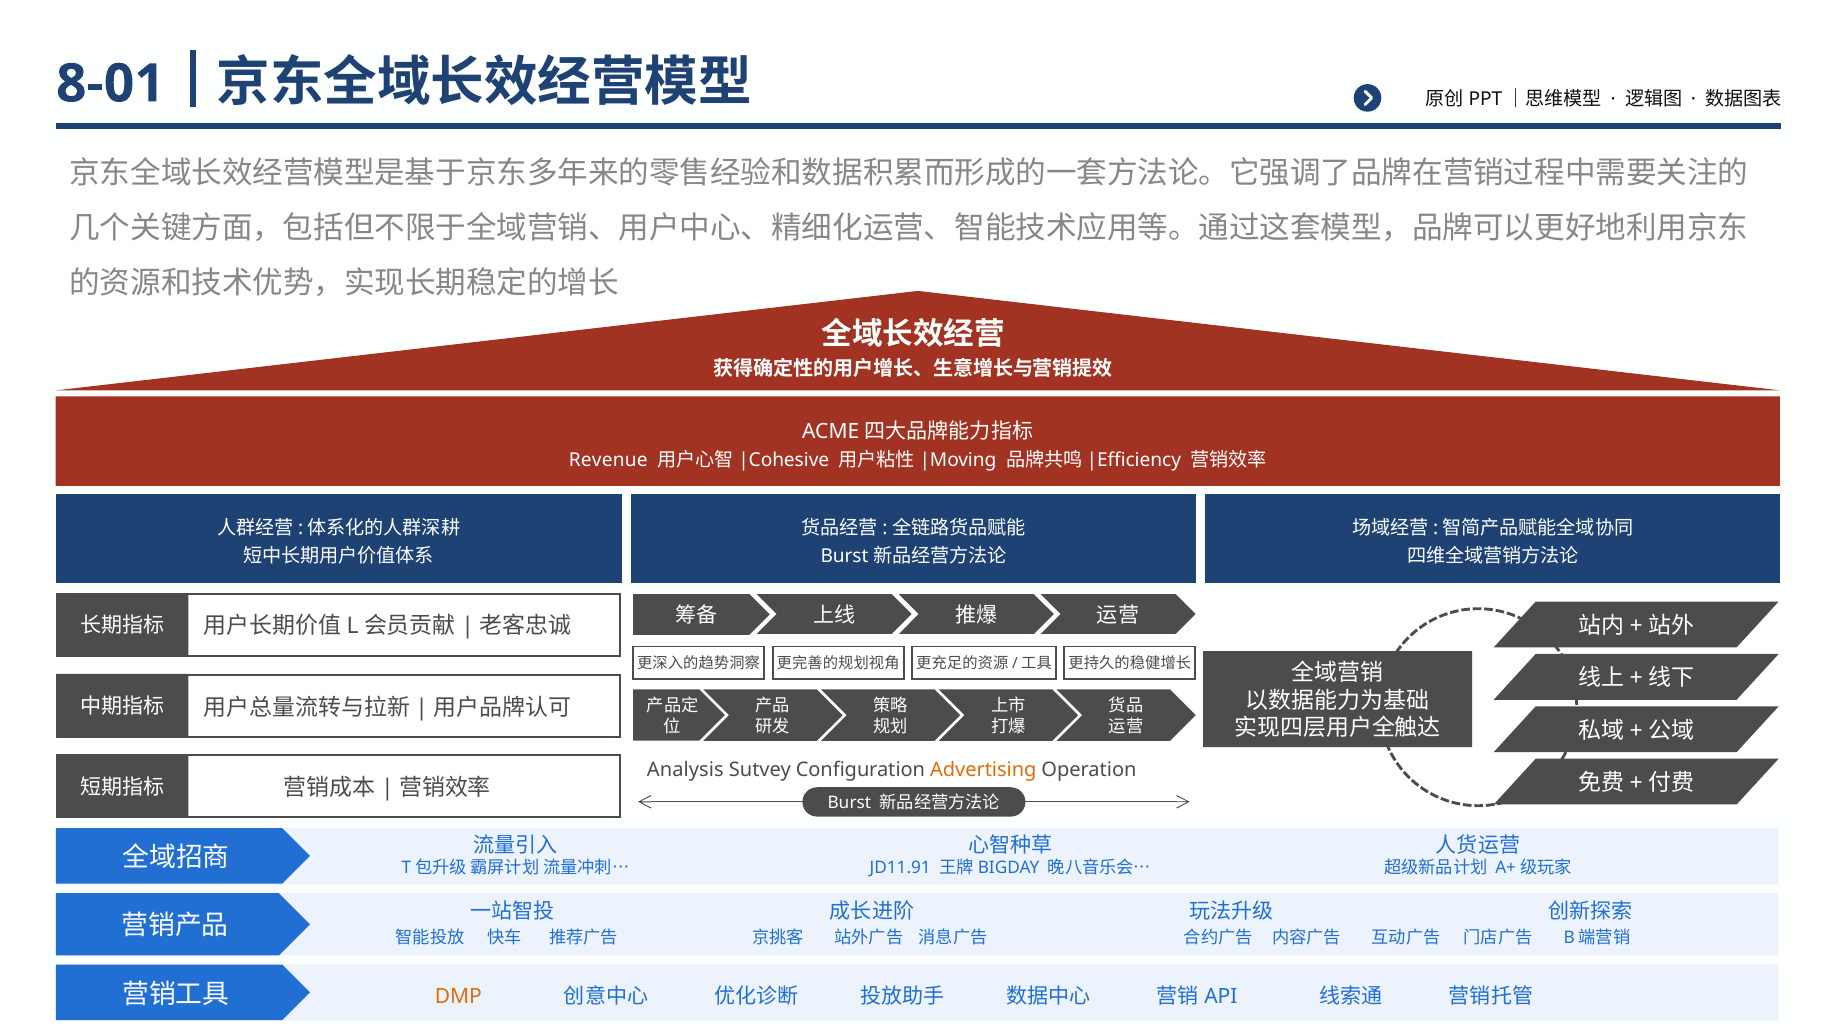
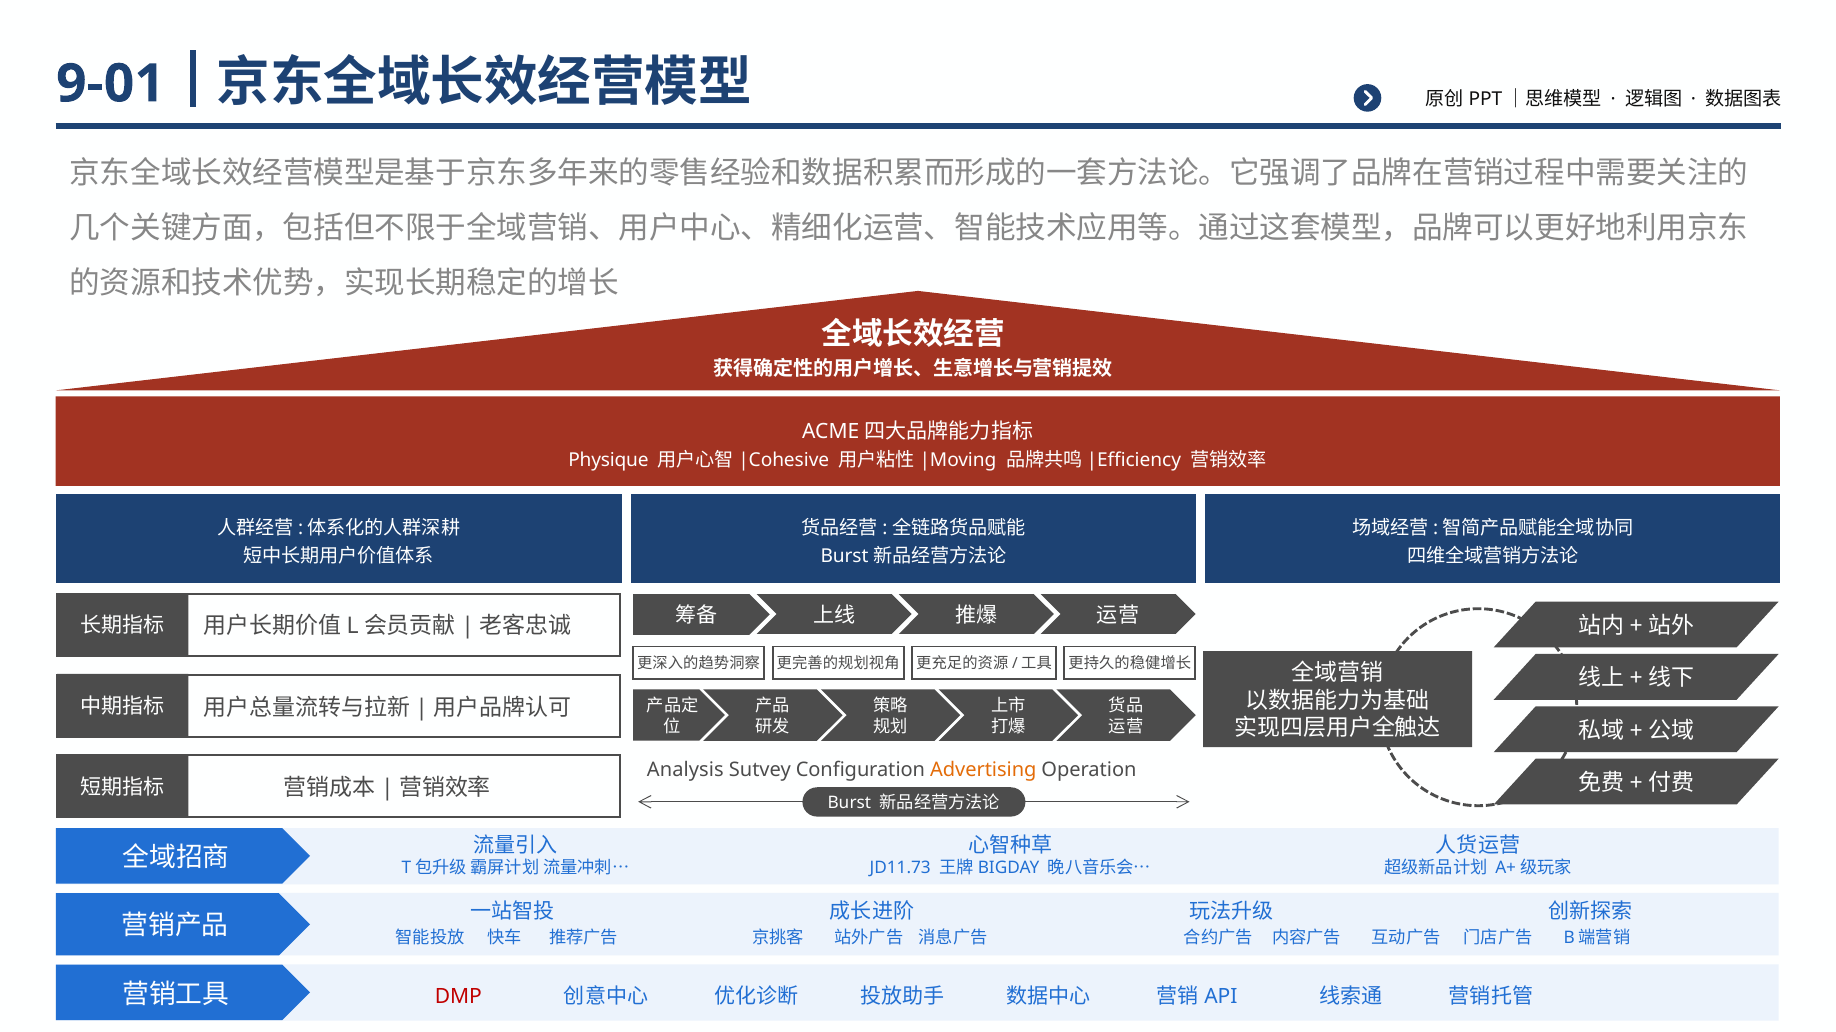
8-01: 8-01 -> 9-01
Revenue: Revenue -> Physique
JD11.91: JD11.91 -> JD11.73
DMP colour: orange -> red
